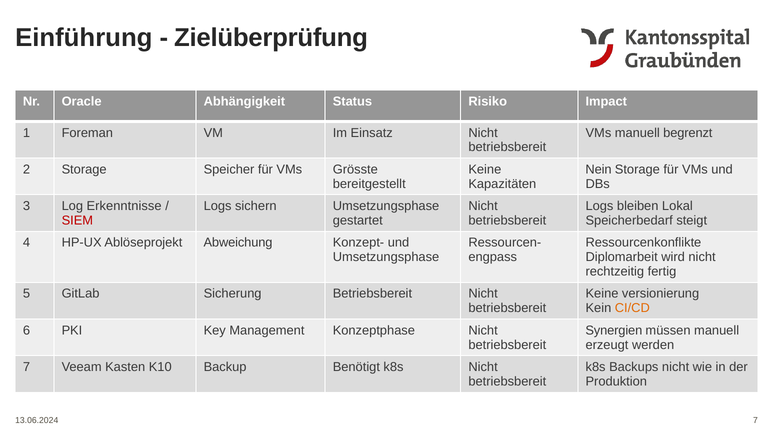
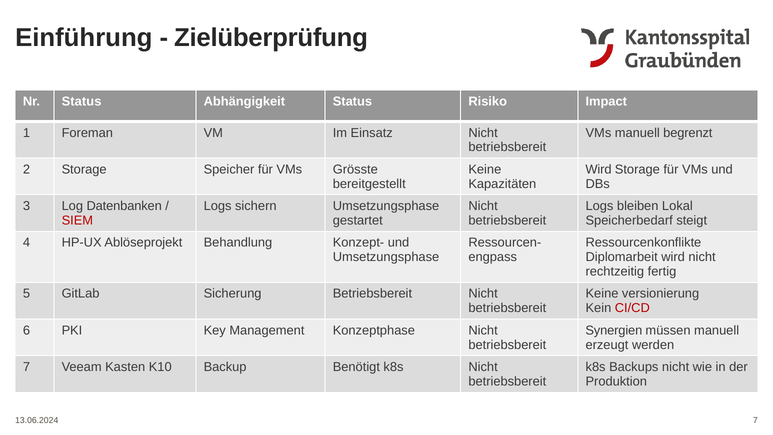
Nr Oracle: Oracle -> Status
Nein at (599, 169): Nein -> Wird
Erkenntnisse: Erkenntnisse -> Datenbanken
Abweichung: Abweichung -> Behandlung
CI/CD colour: orange -> red
